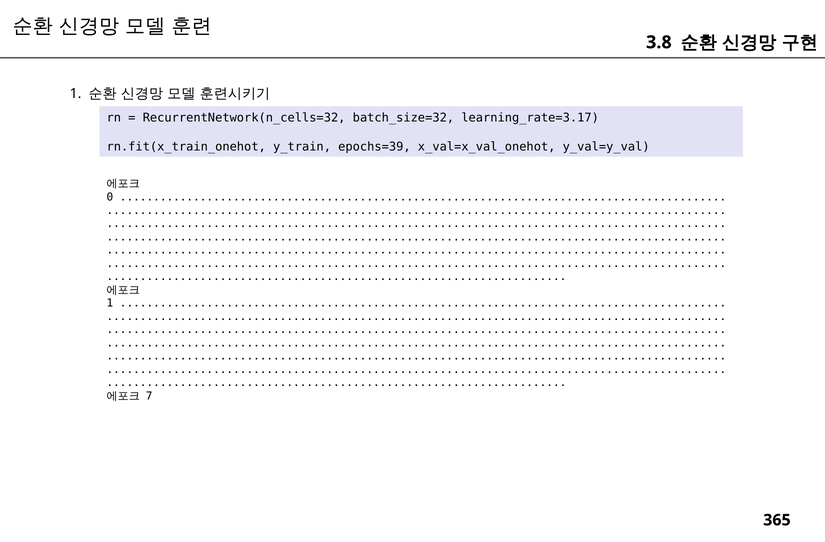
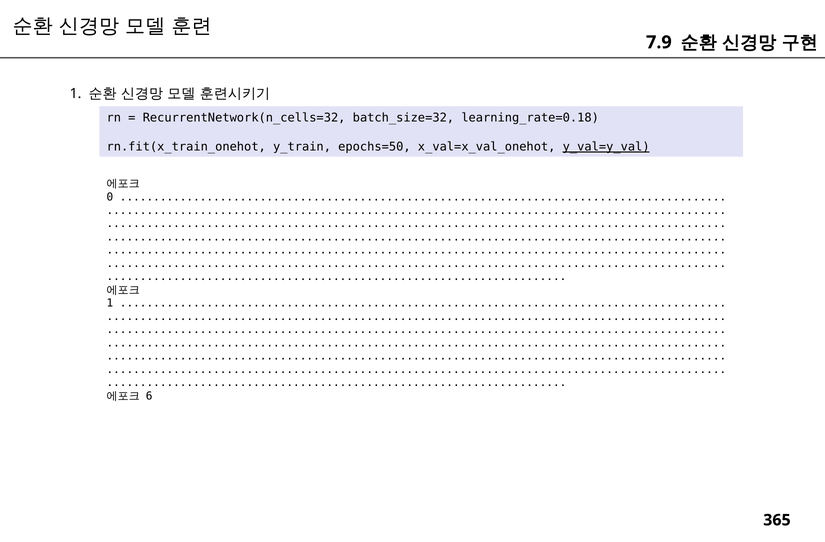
3.8: 3.8 -> 7.9
learning_rate=3.17: learning_rate=3.17 -> learning_rate=0.18
epochs=39: epochs=39 -> epochs=50
y_val=y_val underline: none -> present
7: 7 -> 6
